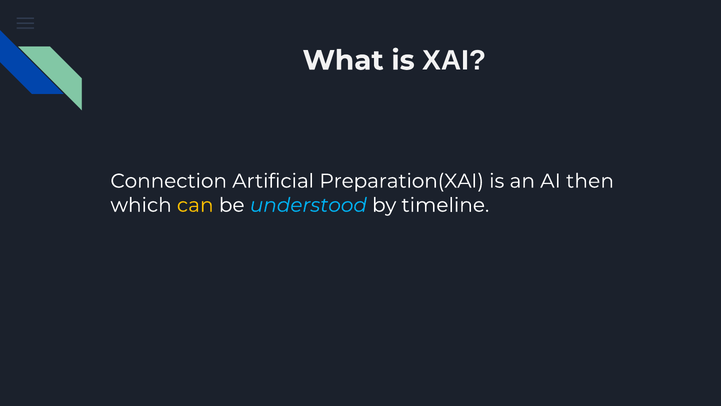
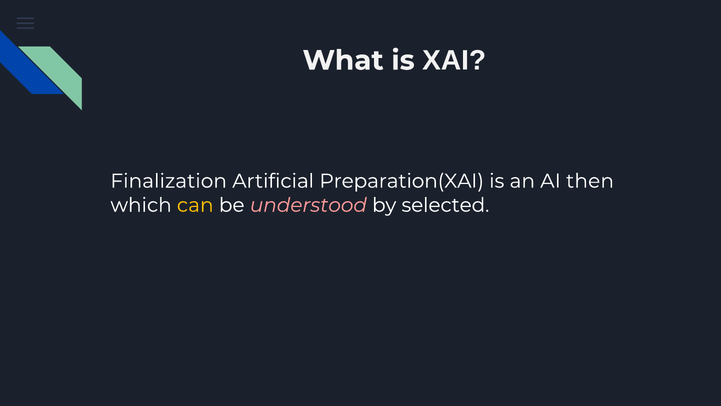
Connection: Connection -> Finalization
understood colour: light blue -> pink
timeline: timeline -> selected
